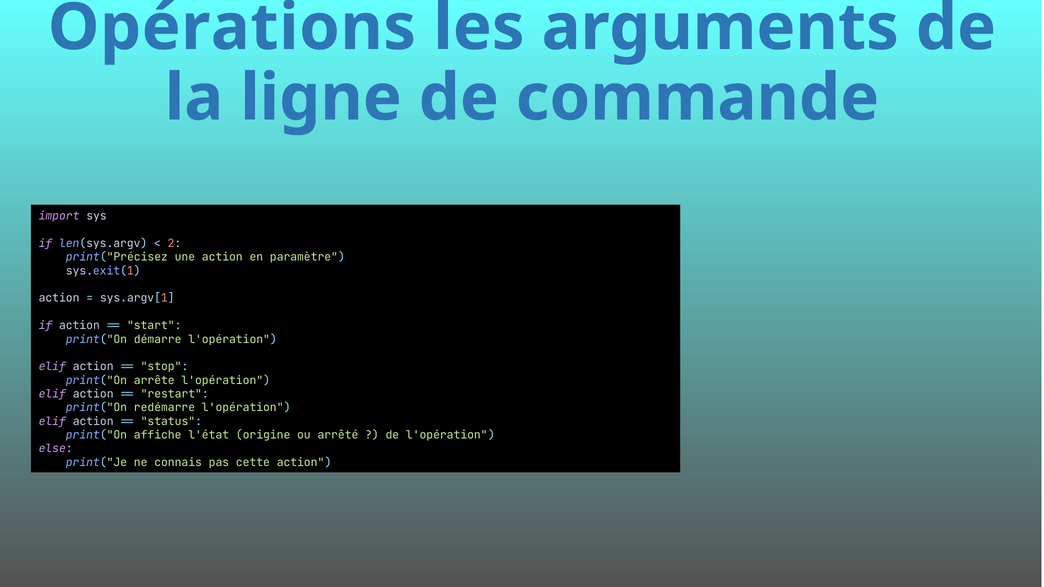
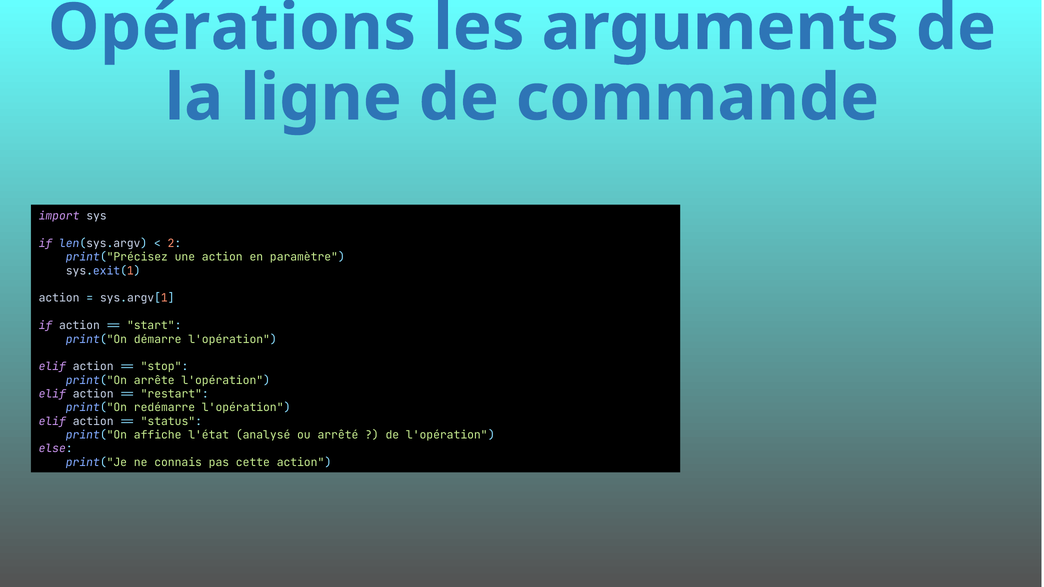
origine: origine -> analysé
